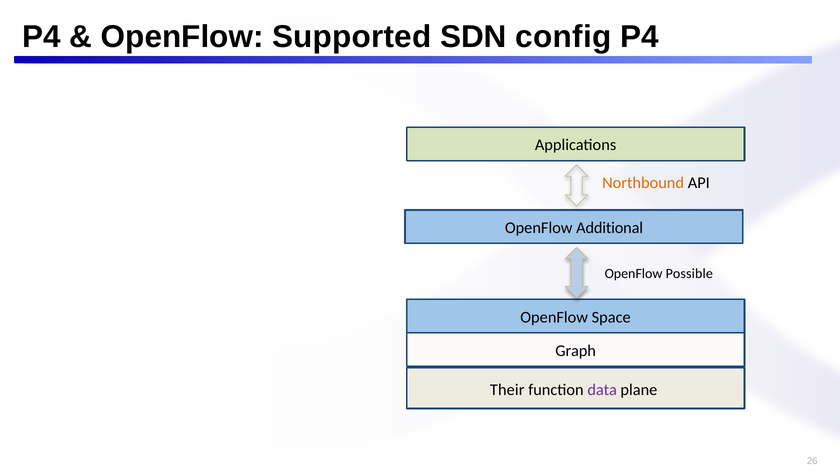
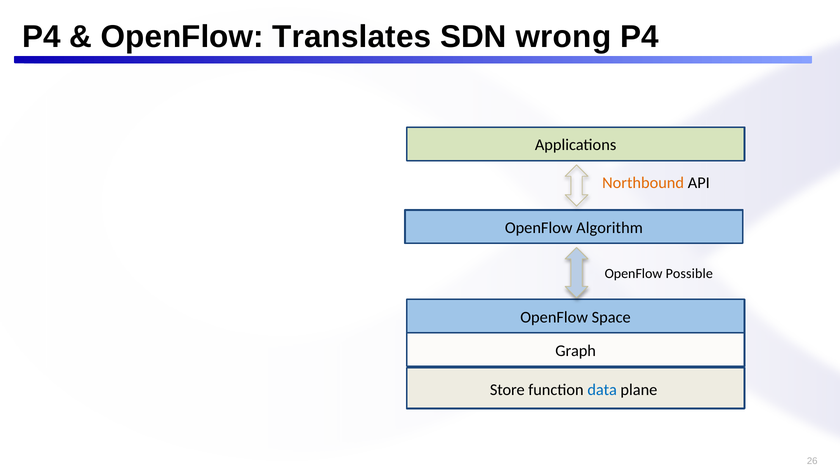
Supported: Supported -> Translates
config: config -> wrong
Additional: Additional -> Algorithm
Their: Their -> Store
data colour: purple -> blue
